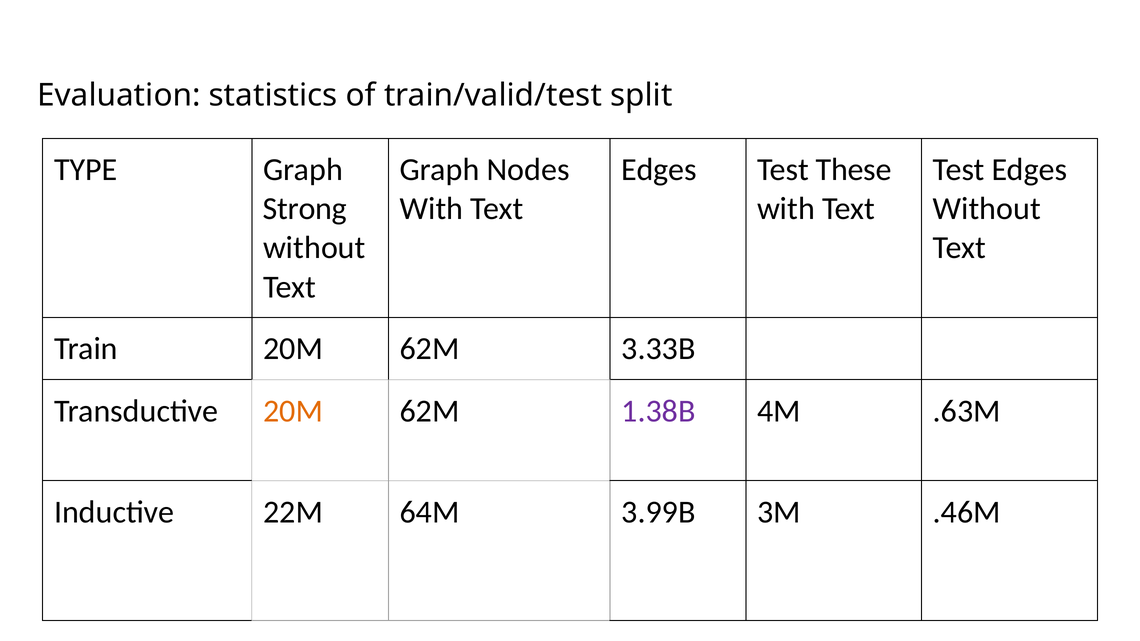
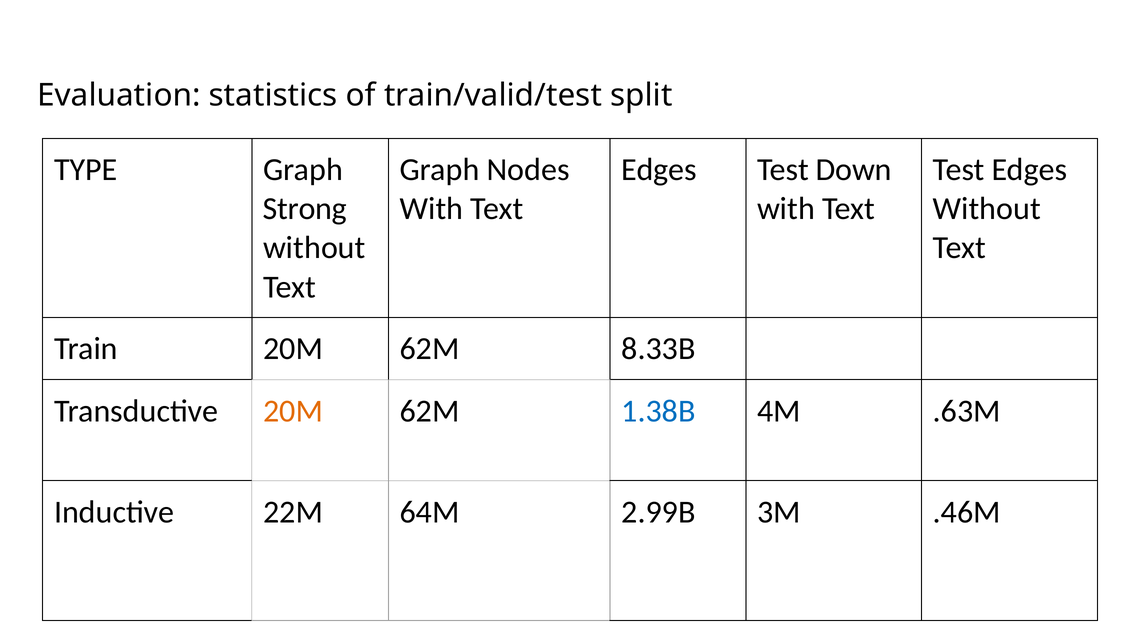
These: These -> Down
3.33B: 3.33B -> 8.33B
1.38B colour: purple -> blue
3.99B: 3.99B -> 2.99B
